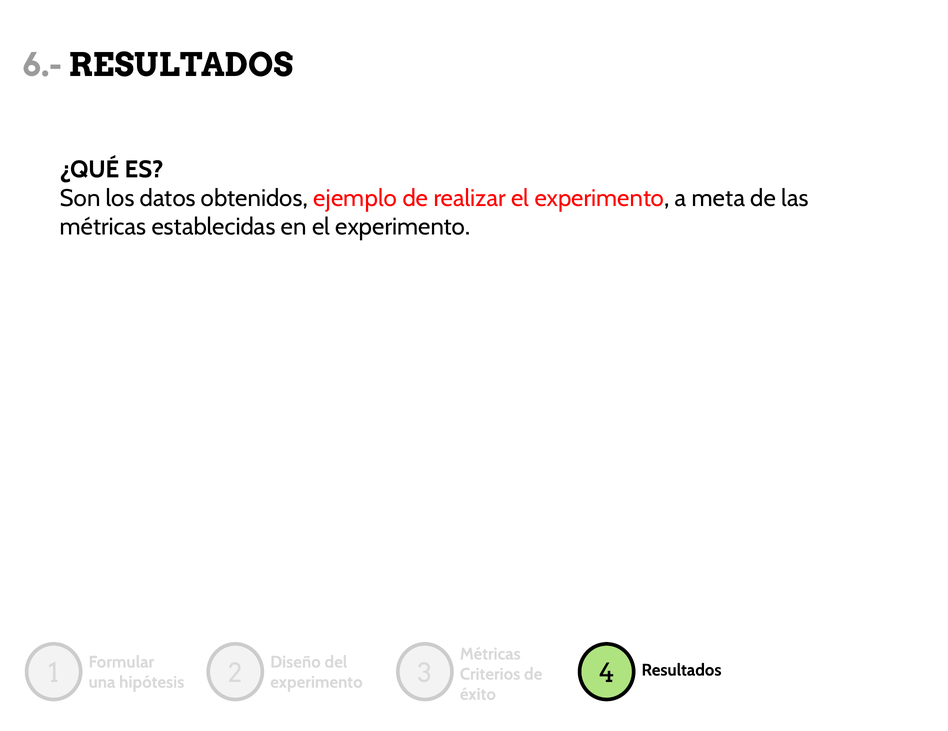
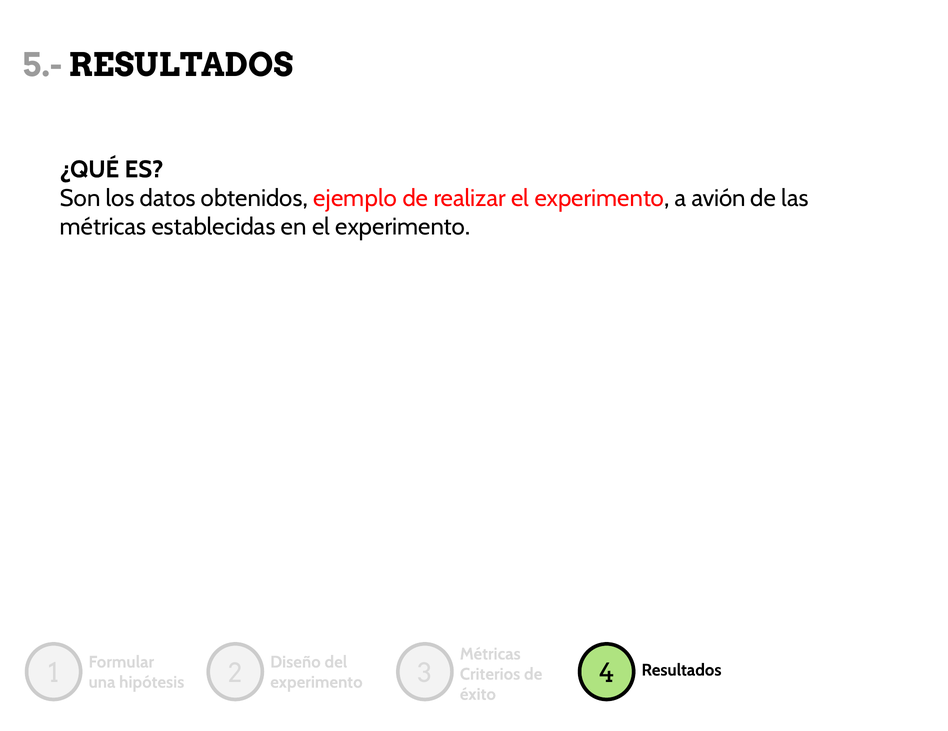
6.-: 6.- -> 5.-
meta: meta -> avión
